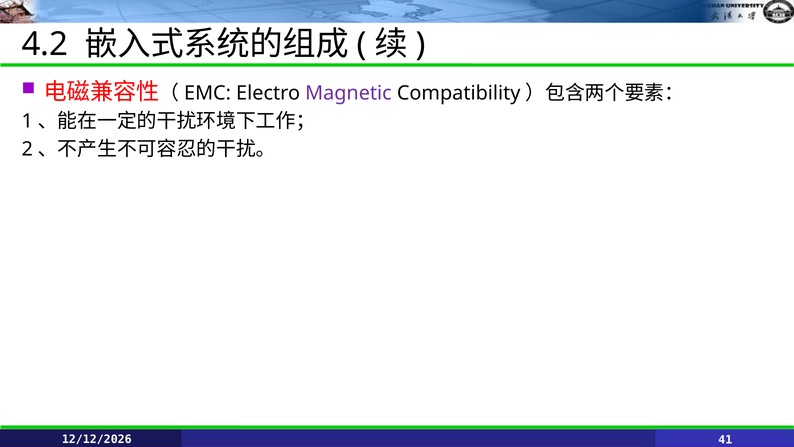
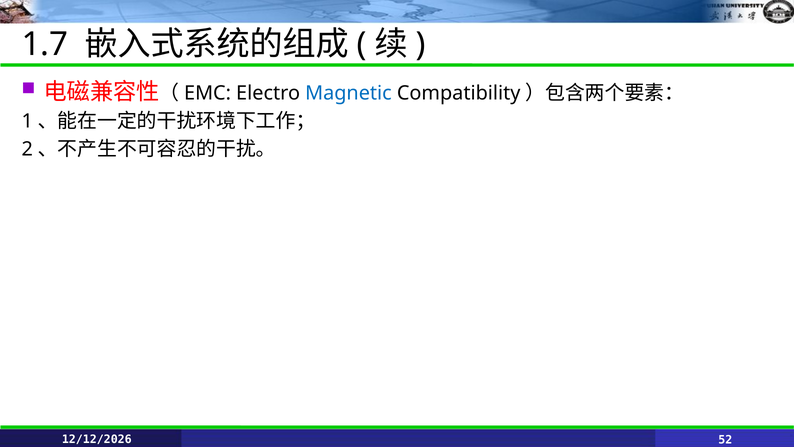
4.2: 4.2 -> 1.7
Magnetic colour: purple -> blue
41: 41 -> 52
